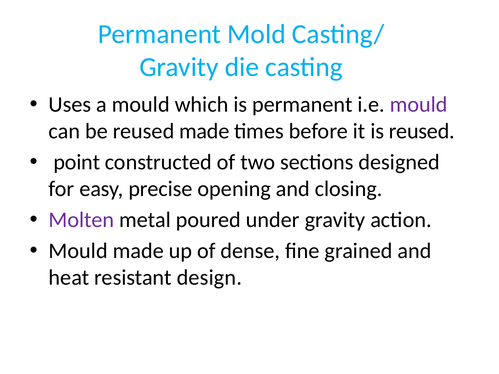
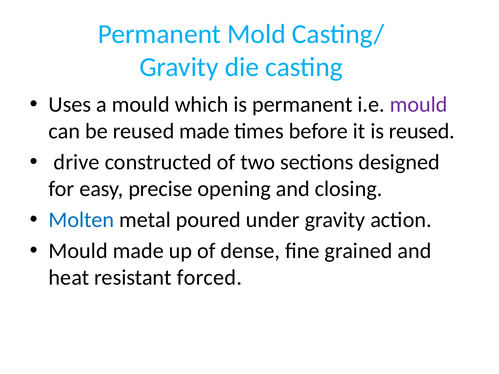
point: point -> drive
Molten colour: purple -> blue
design: design -> forced
